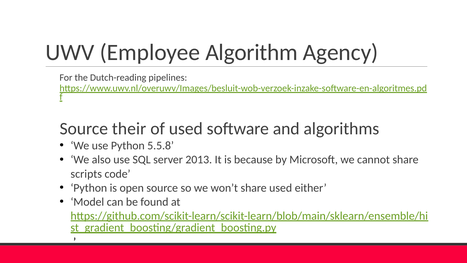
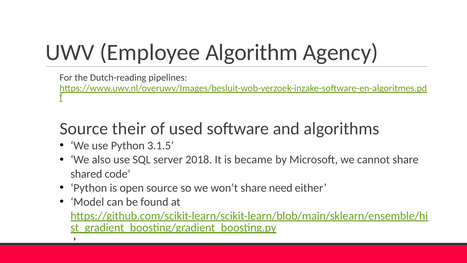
5.5.8: 5.5.8 -> 3.1.5
2013: 2013 -> 2018
because: because -> became
scripts: scripts -> shared
share used: used -> need
